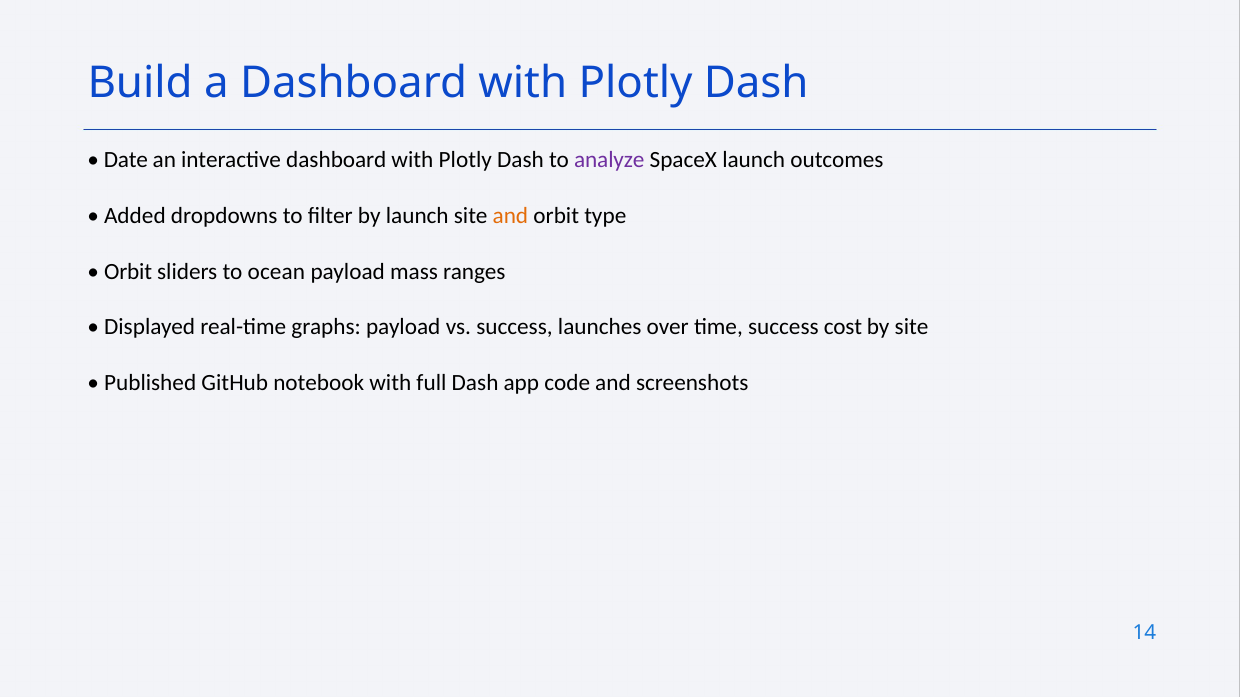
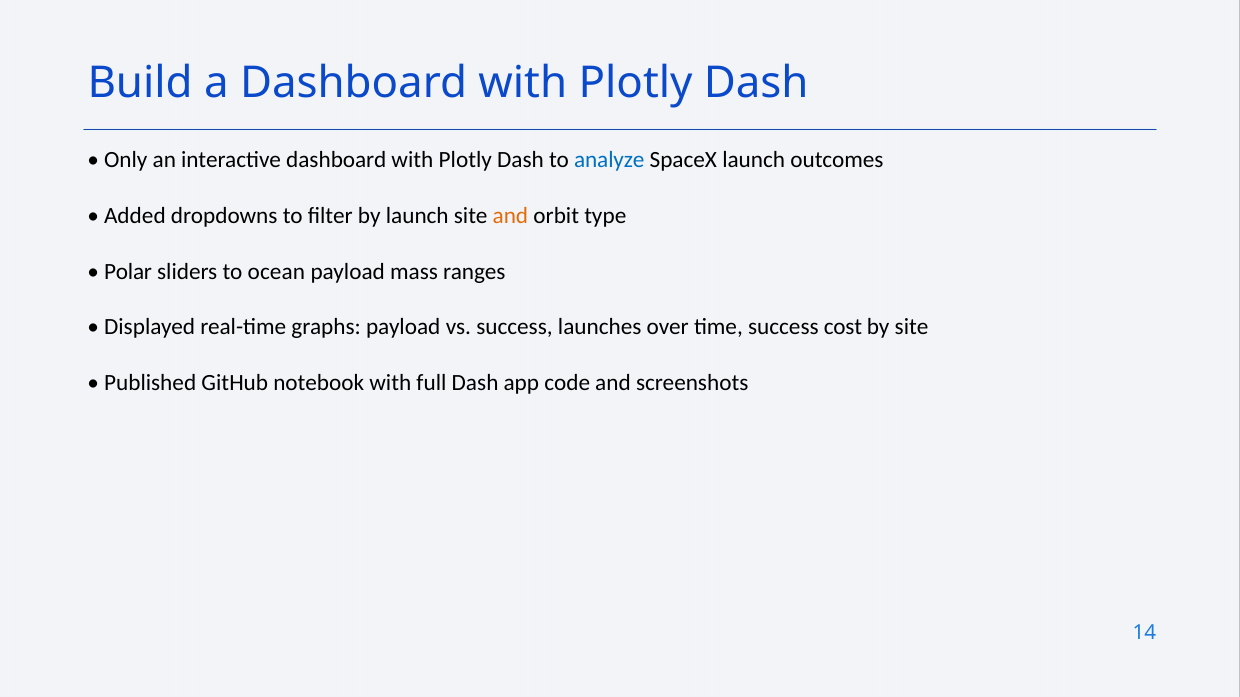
Date: Date -> Only
analyze colour: purple -> blue
Orbit at (128, 272): Orbit -> Polar
